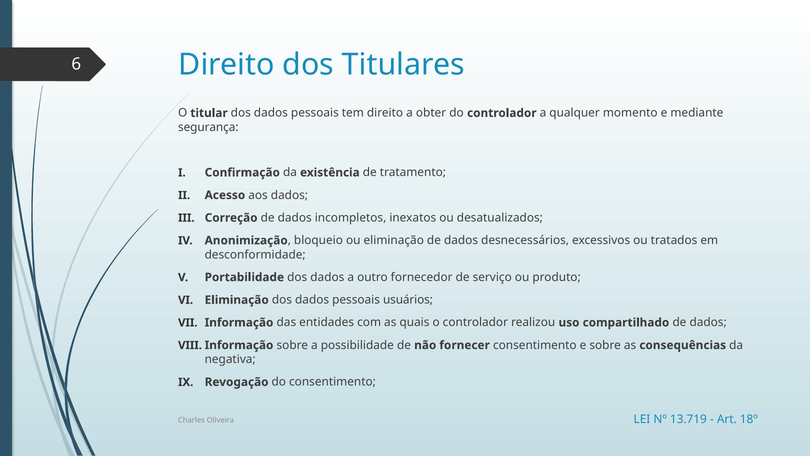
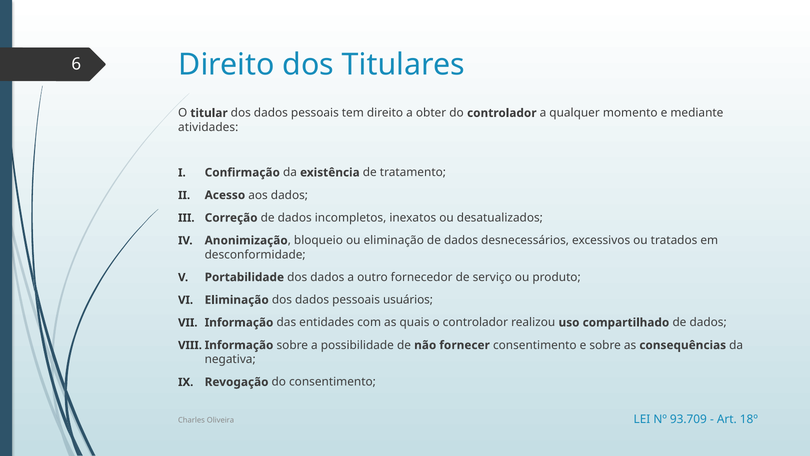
segurança: segurança -> atividades
13.719: 13.719 -> 93.709
